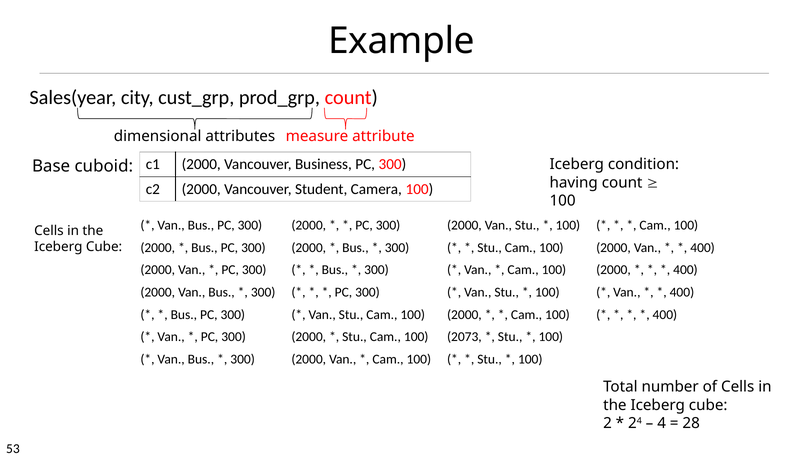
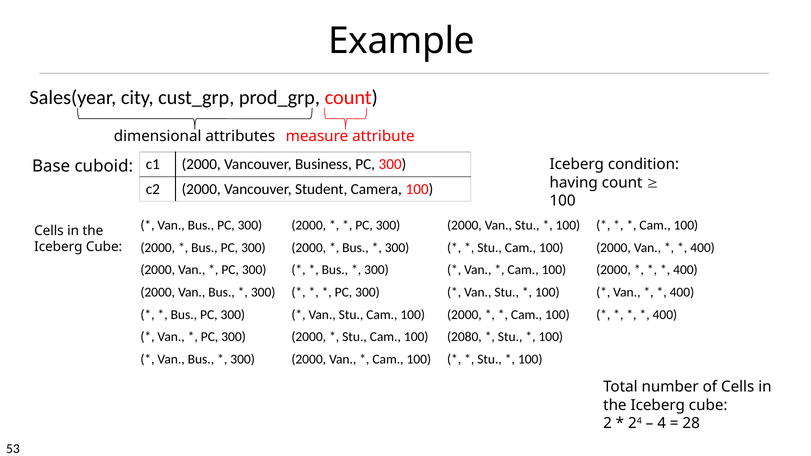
2073: 2073 -> 2080
